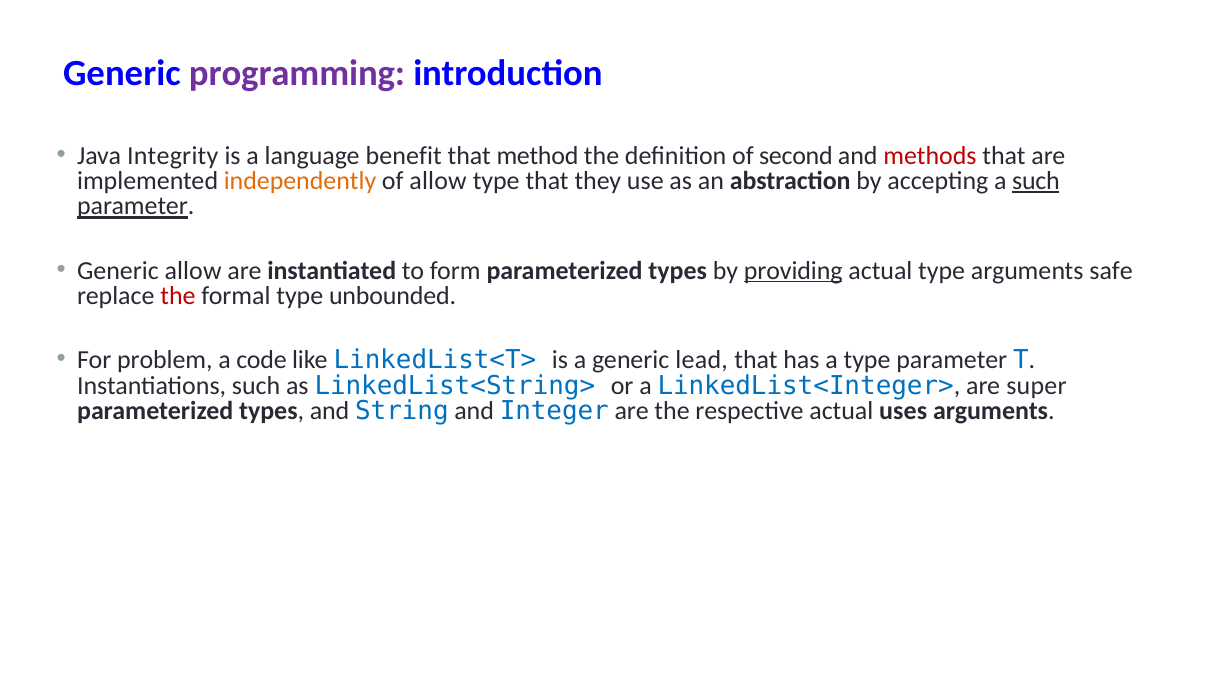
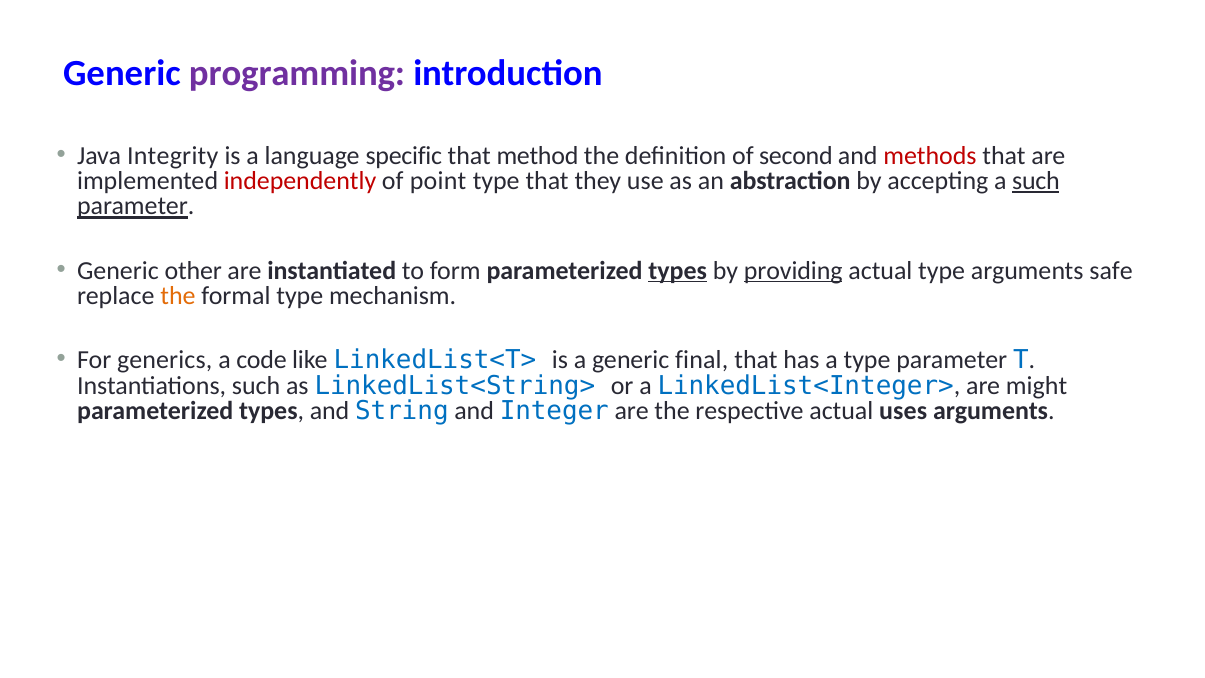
benefit: benefit -> specific
independently colour: orange -> red
of allow: allow -> point
Generic allow: allow -> other
types at (678, 270) underline: none -> present
the at (178, 296) colour: red -> orange
unbounded: unbounded -> mechanism
problem: problem -> generics
lead: lead -> final
super: super -> might
